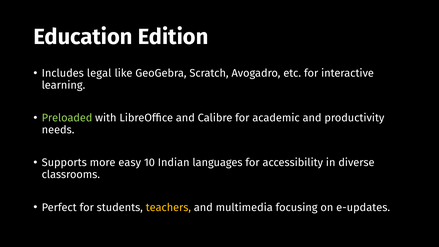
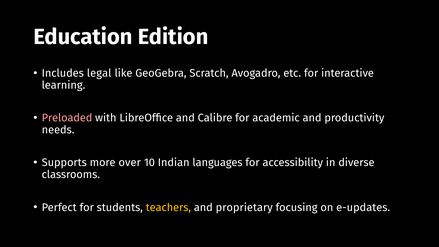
Preloaded colour: light green -> pink
easy: easy -> over
multimedia: multimedia -> proprietary
